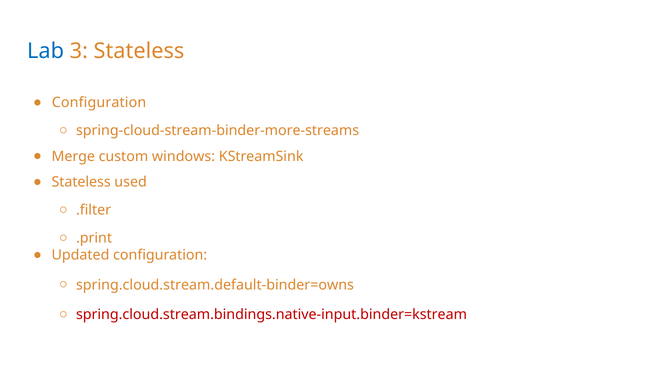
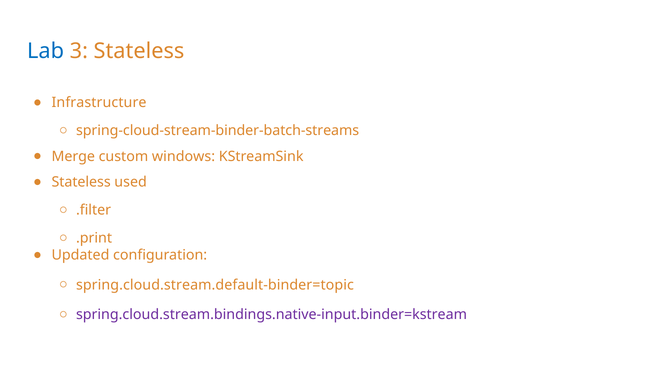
Configuration at (99, 103): Configuration -> Infrastructure
spring-cloud-stream-binder-more-streams: spring-cloud-stream-binder-more-streams -> spring-cloud-stream-binder-batch-streams
spring.cloud.stream.default-binder=owns: spring.cloud.stream.default-binder=owns -> spring.cloud.stream.default-binder=topic
spring.cloud.stream.bindings.native-input.binder=kstream colour: red -> purple
